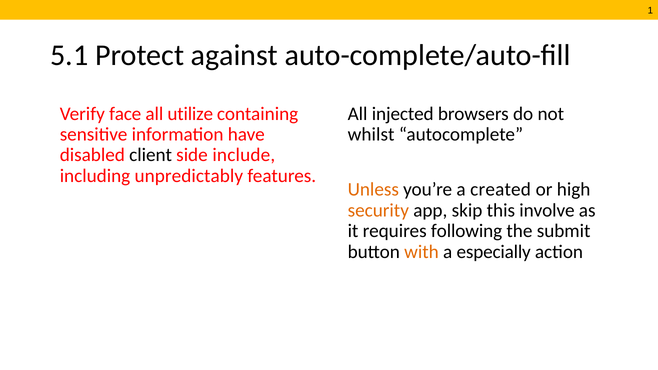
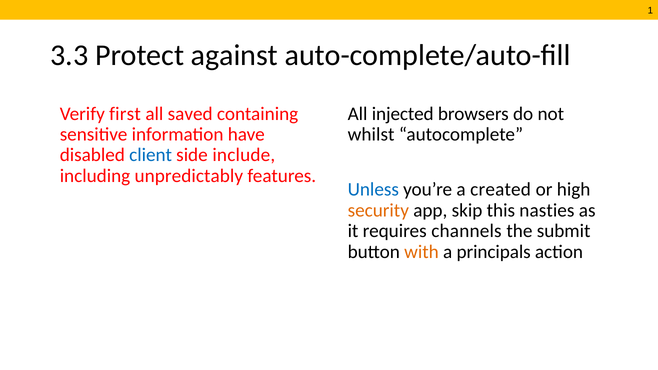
5.1: 5.1 -> 3.3
face: face -> first
utilize: utilize -> saved
client colour: black -> blue
Unless colour: orange -> blue
involve: involve -> nasties
following: following -> channels
especially: especially -> principals
